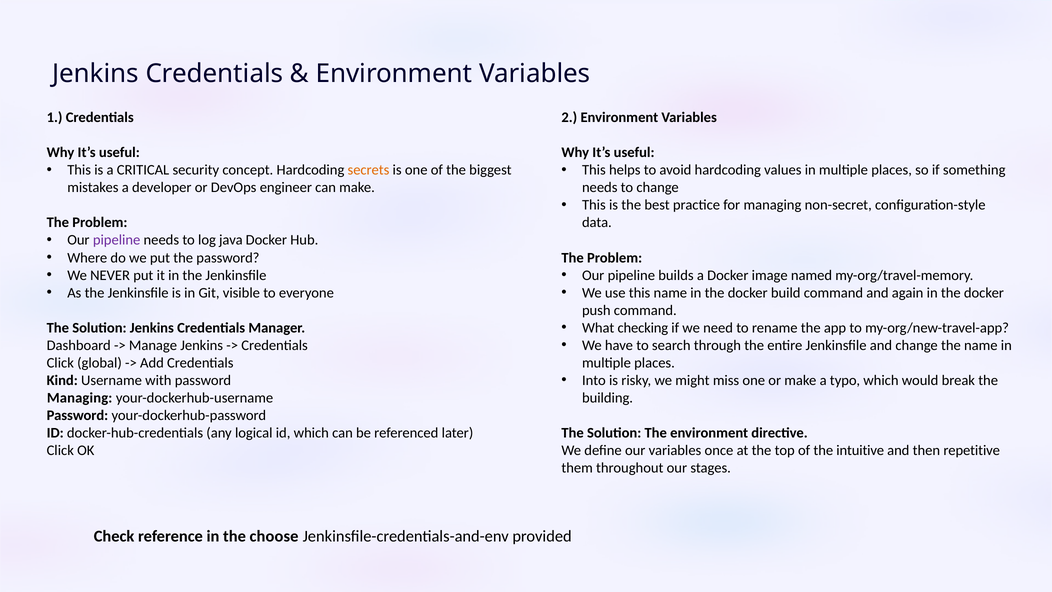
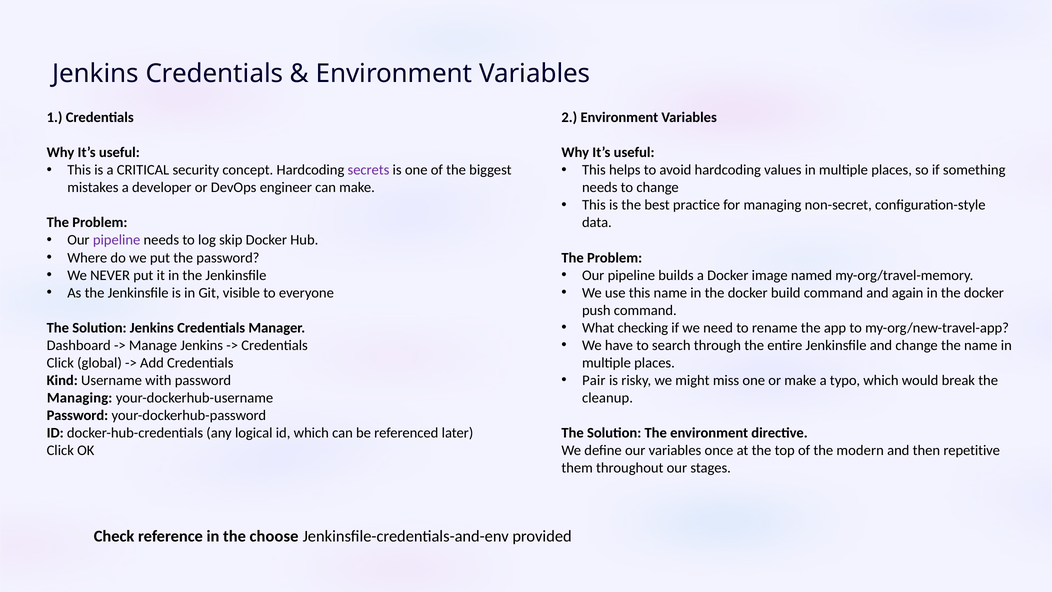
secrets colour: orange -> purple
java: java -> skip
Into: Into -> Pair
building: building -> cleanup
intuitive: intuitive -> modern
